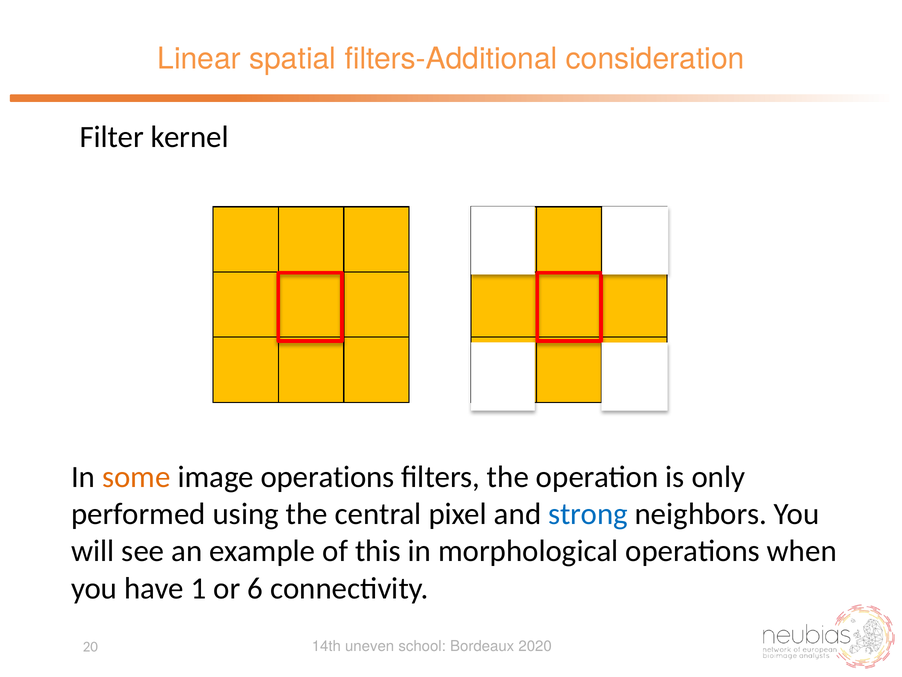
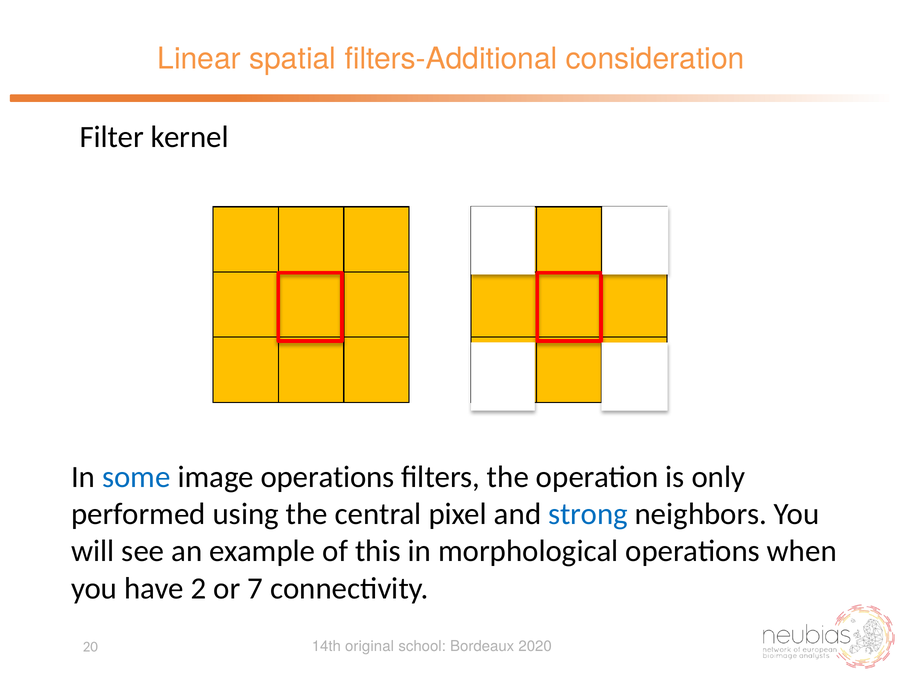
some colour: orange -> blue
1: 1 -> 2
6: 6 -> 7
uneven: uneven -> original
